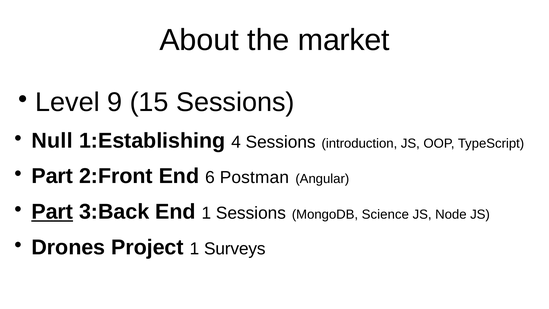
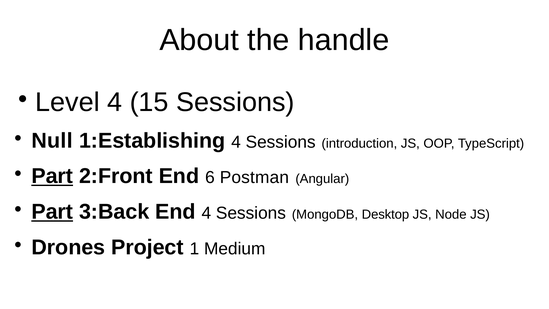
market: market -> handle
Level 9: 9 -> 4
Part at (52, 176) underline: none -> present
End 1: 1 -> 4
Science: Science -> Desktop
Surveys: Surveys -> Medium
